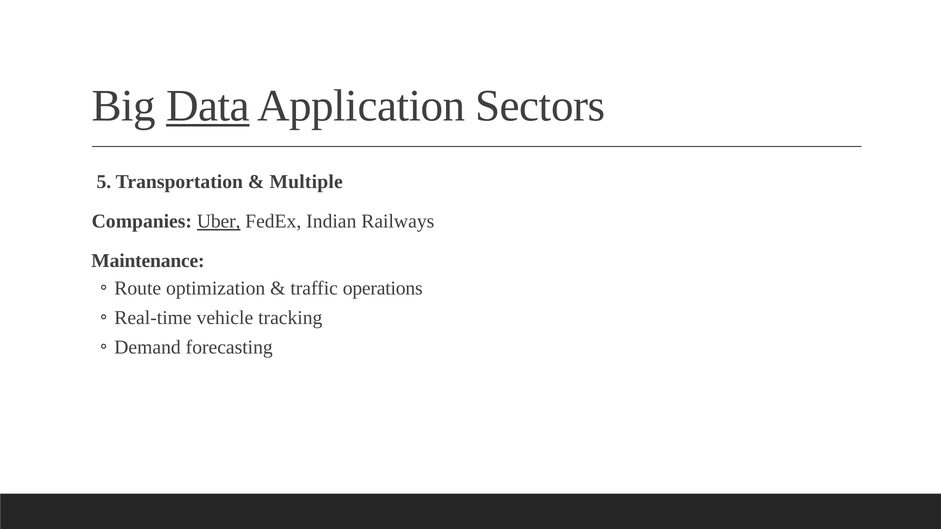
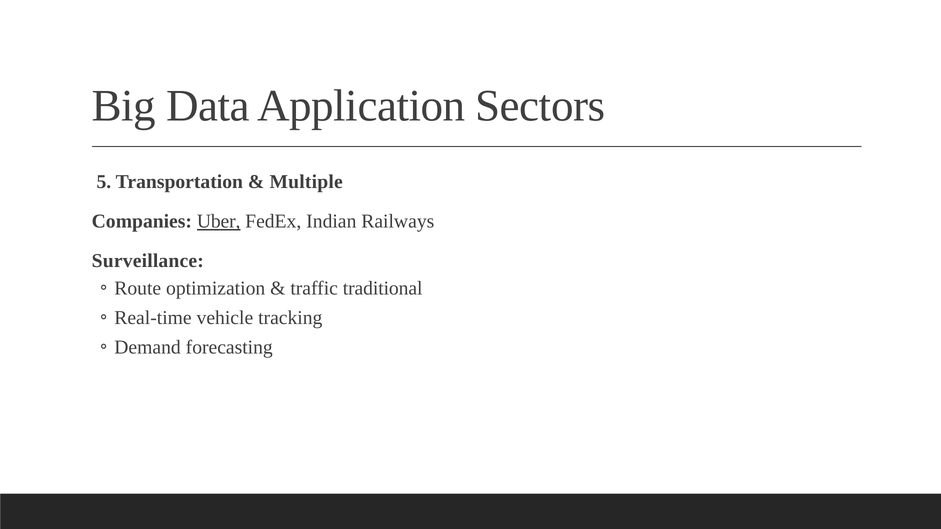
Data underline: present -> none
Maintenance: Maintenance -> Surveillance
operations: operations -> traditional
